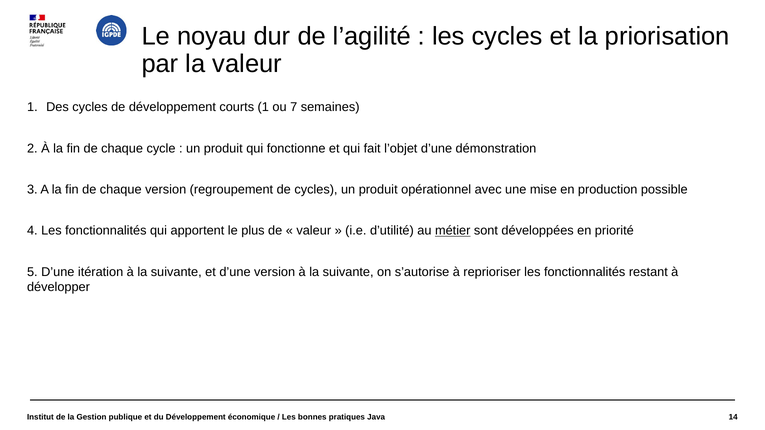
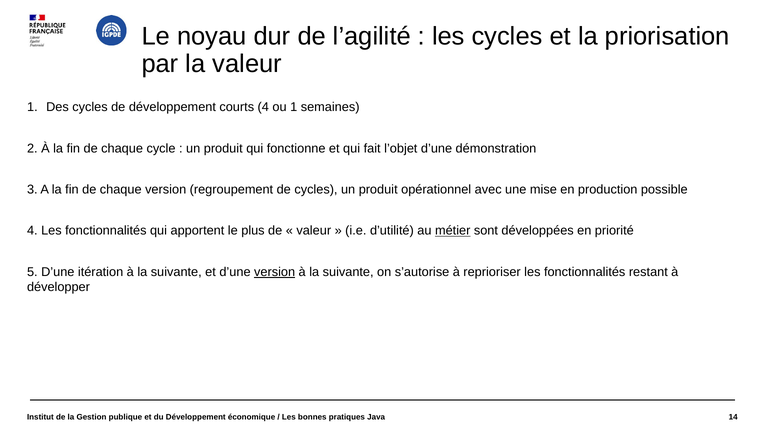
courts 1: 1 -> 4
ou 7: 7 -> 1
version at (275, 272) underline: none -> present
